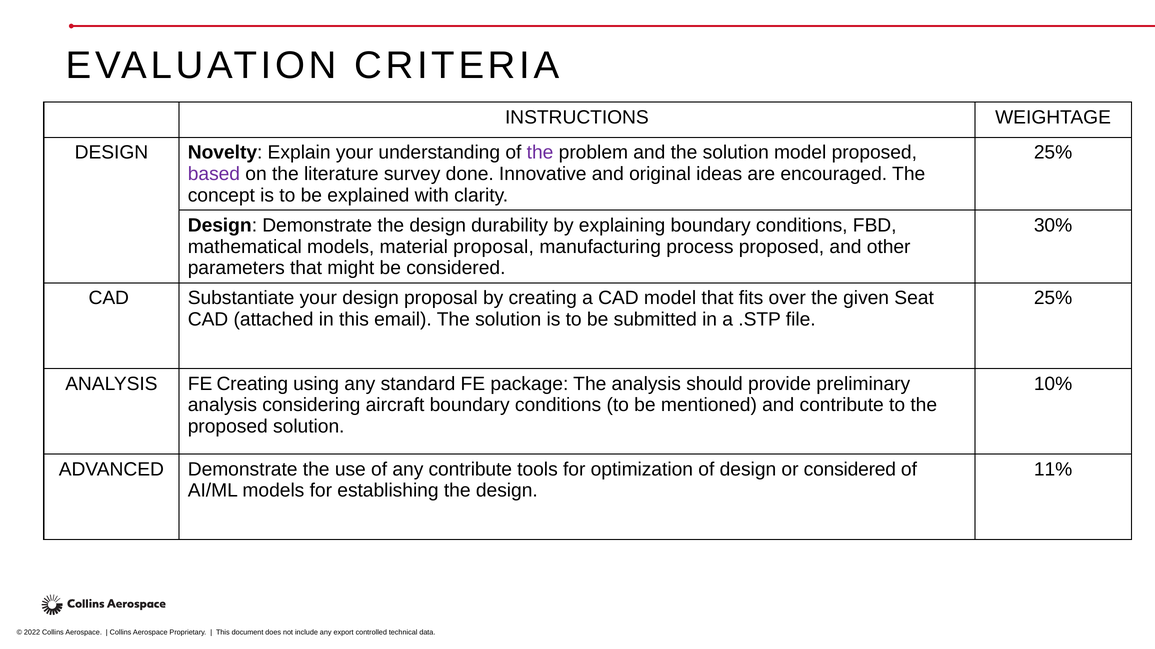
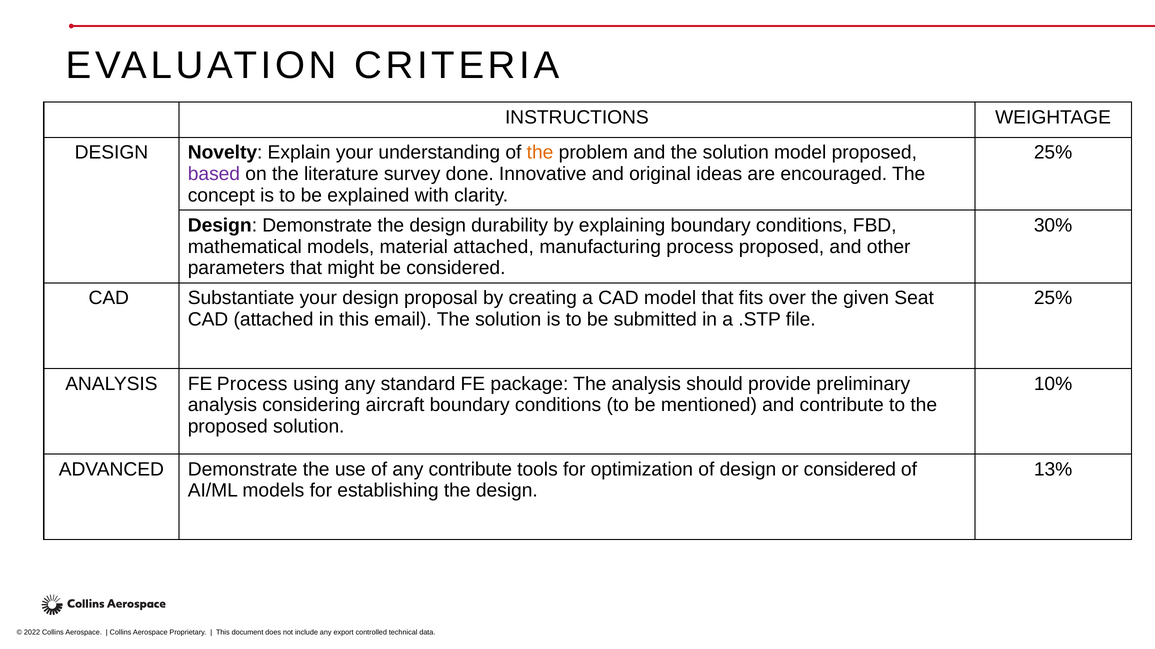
the at (540, 153) colour: purple -> orange
material proposal: proposal -> attached
FE Creating: Creating -> Process
11%: 11% -> 13%
